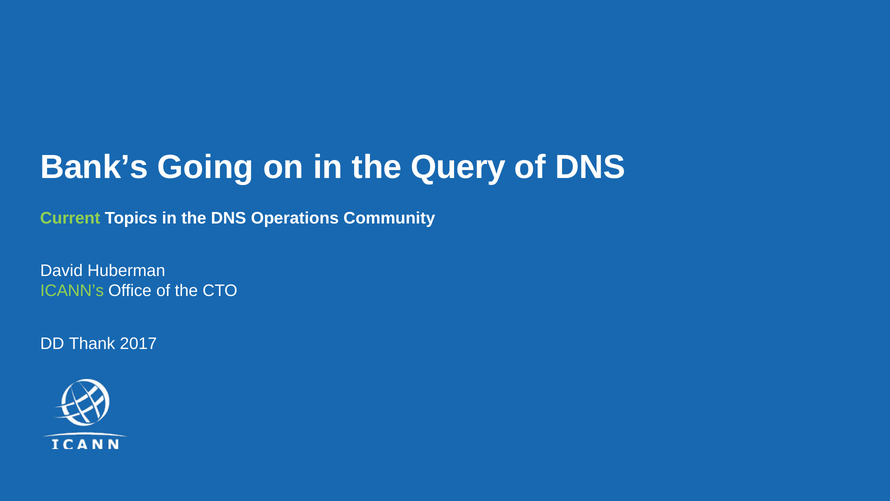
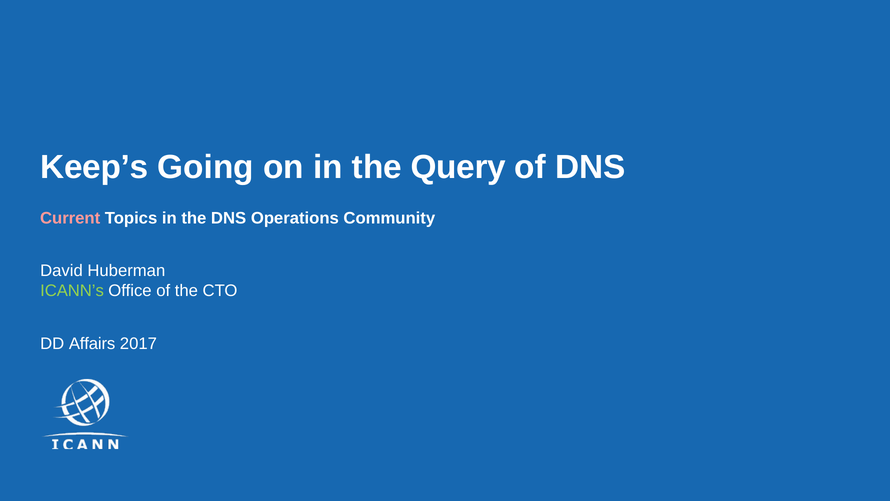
Bank’s: Bank’s -> Keep’s
Current colour: light green -> pink
Thank: Thank -> Affairs
